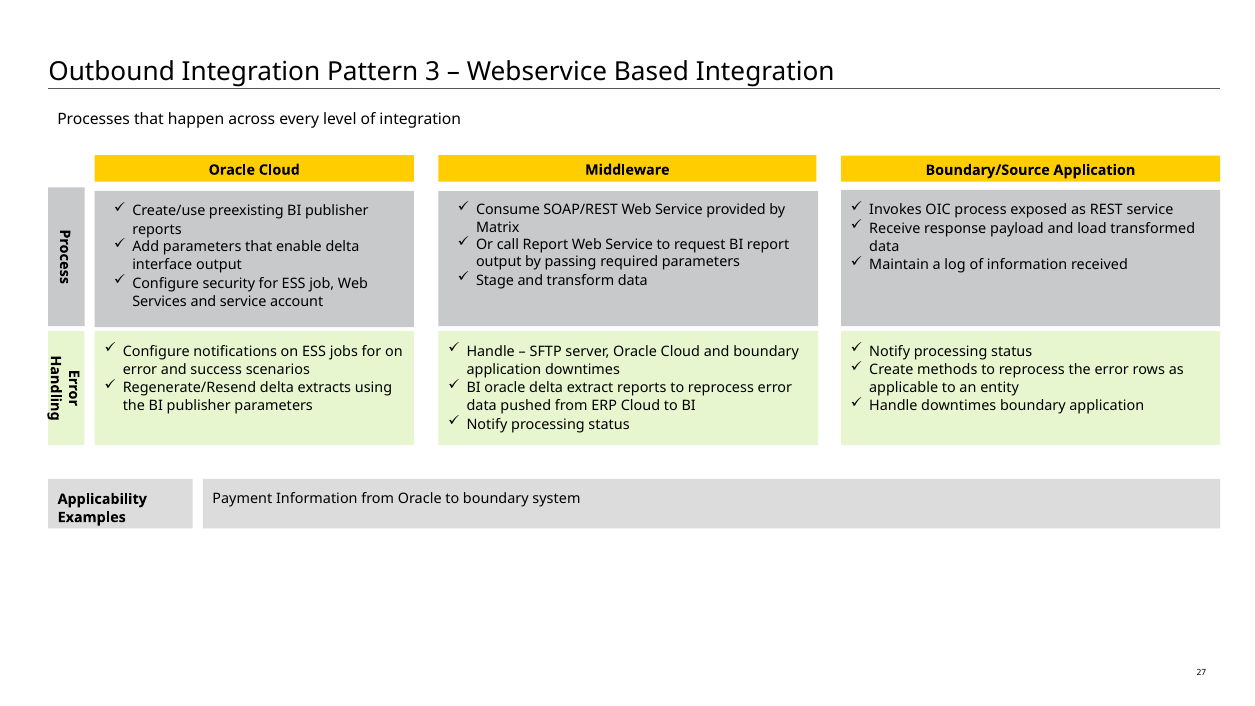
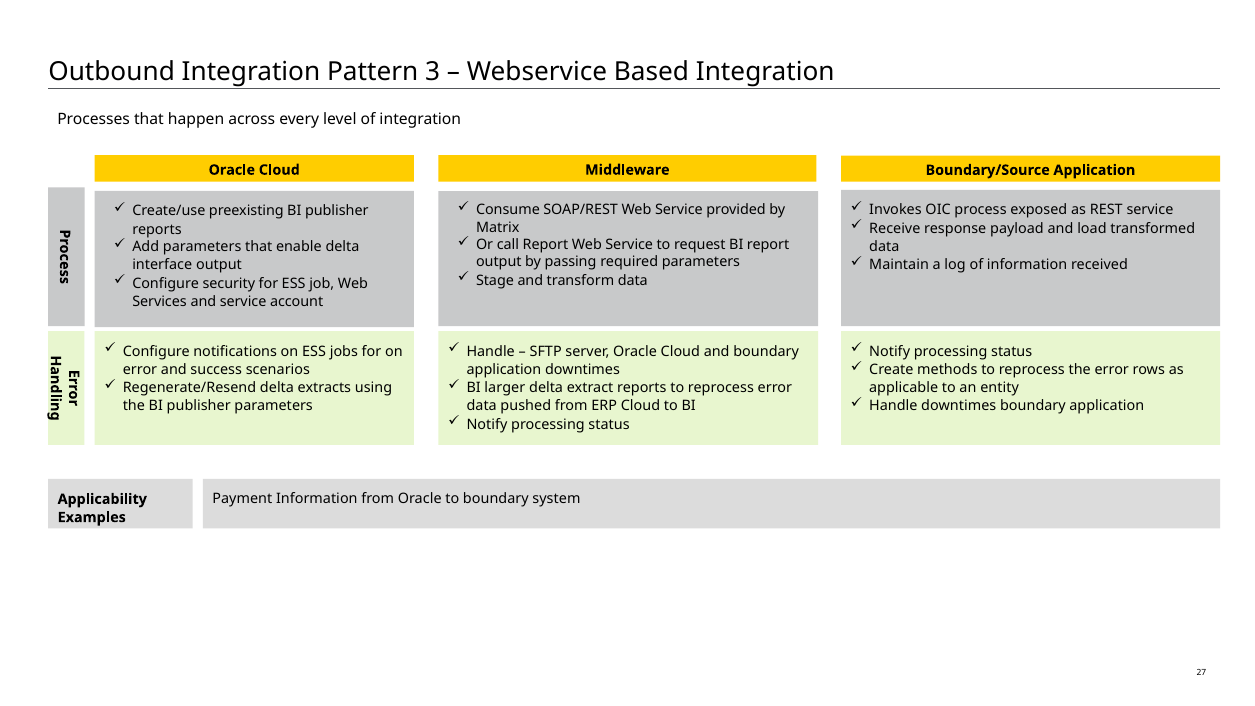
BI oracle: oracle -> larger
